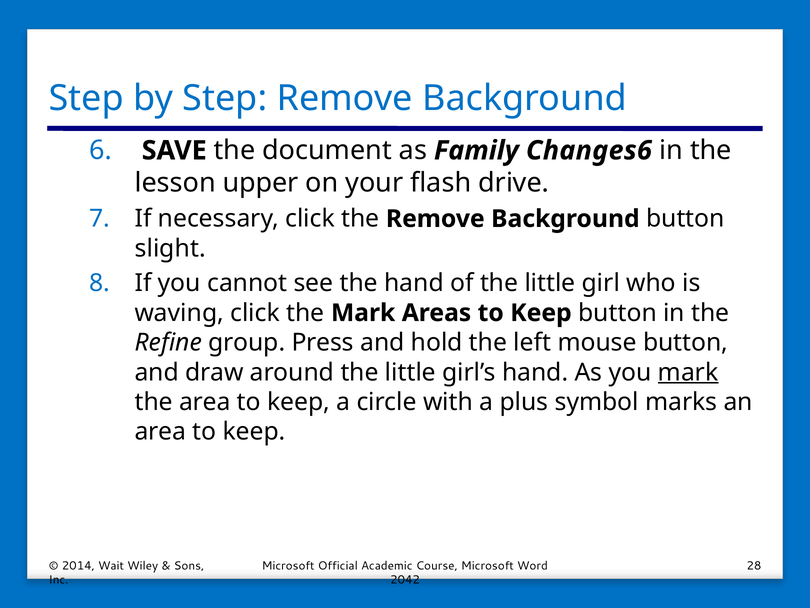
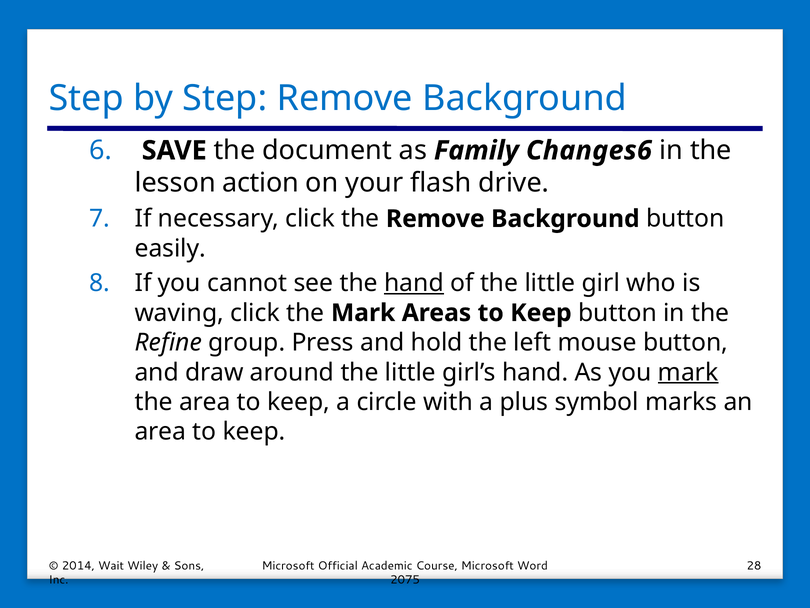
upper: upper -> action
slight: slight -> easily
hand at (414, 283) underline: none -> present
2042: 2042 -> 2075
